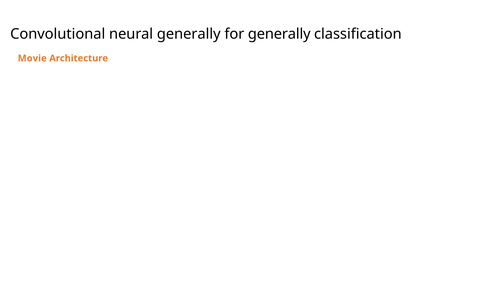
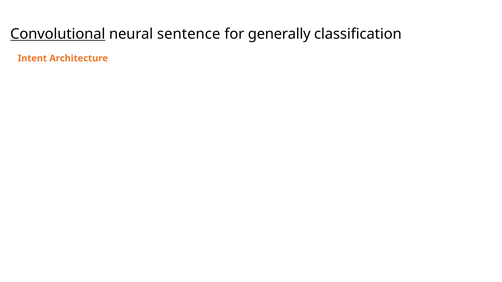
Convolutional underline: none -> present
neural generally: generally -> sentence
Movie: Movie -> Intent
